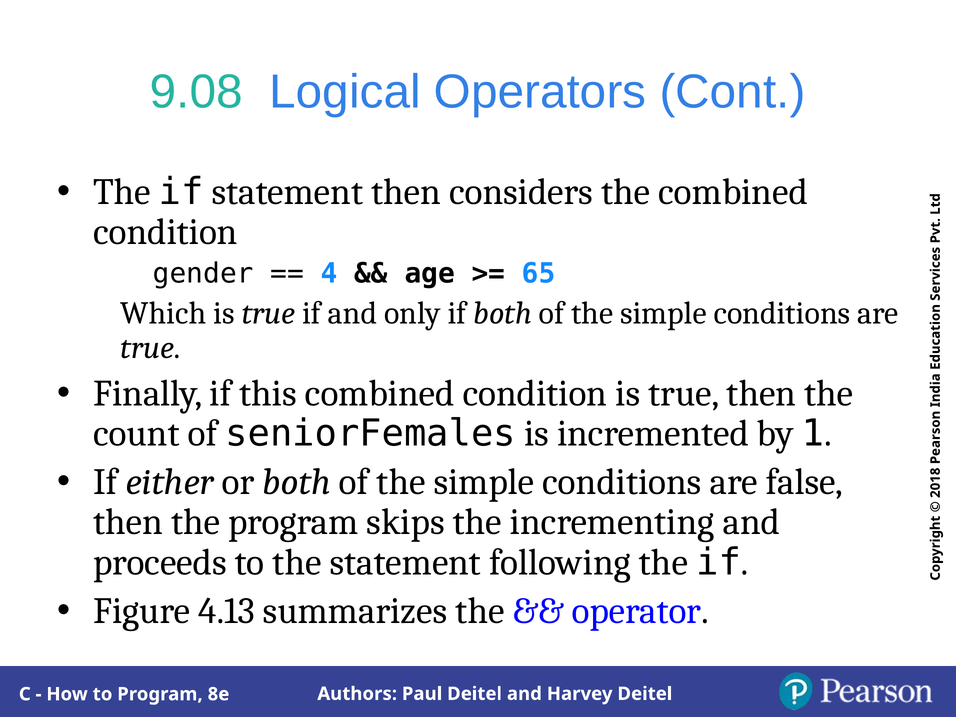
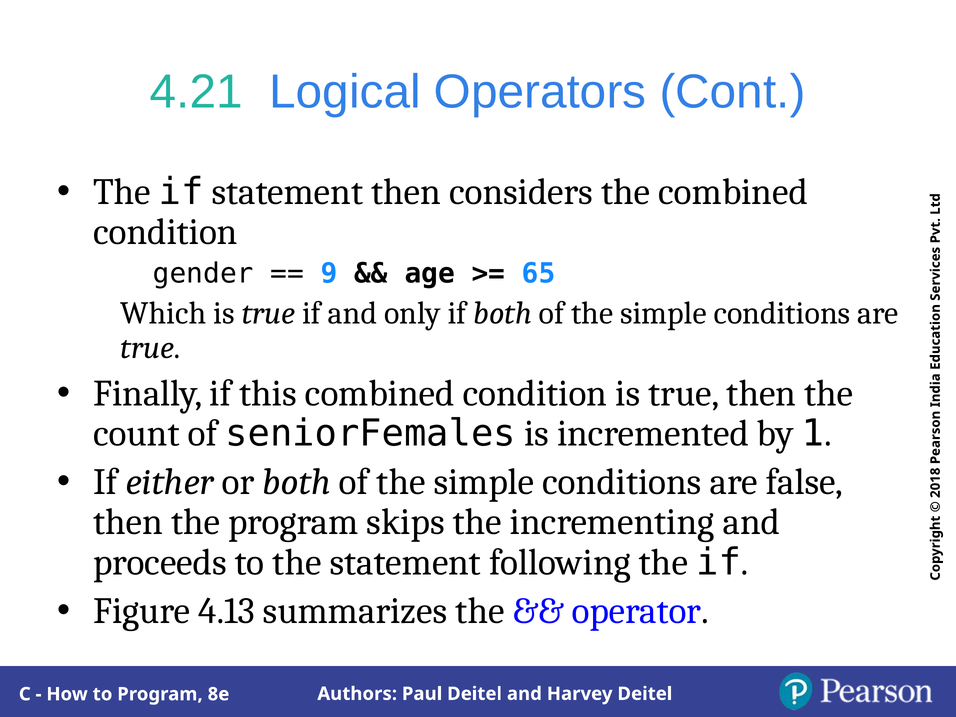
9.08: 9.08 -> 4.21
4: 4 -> 9
